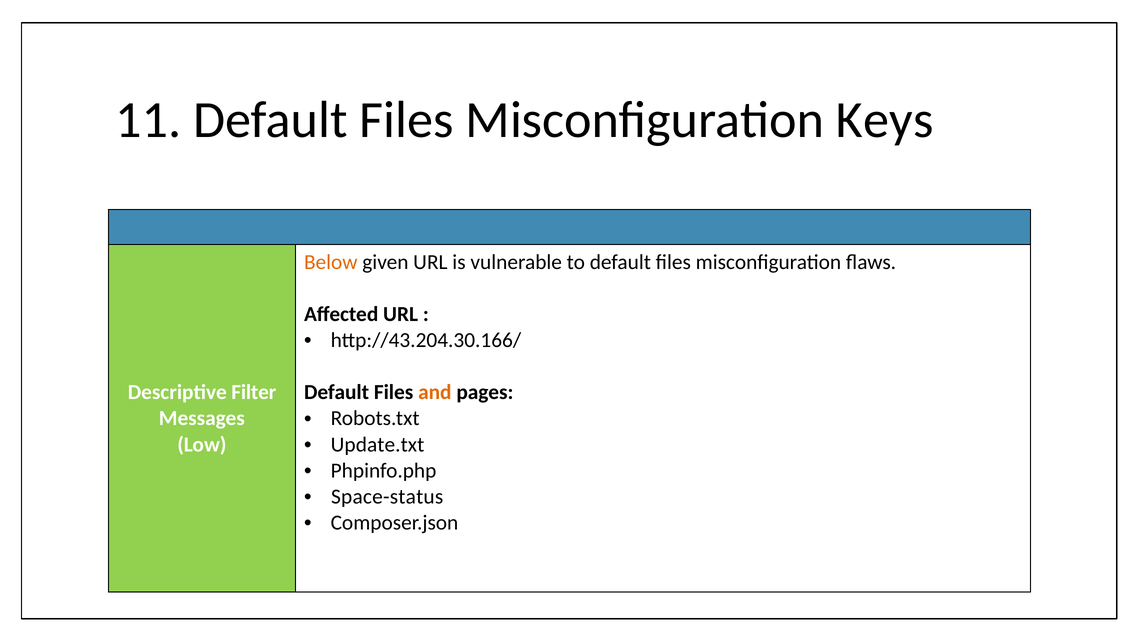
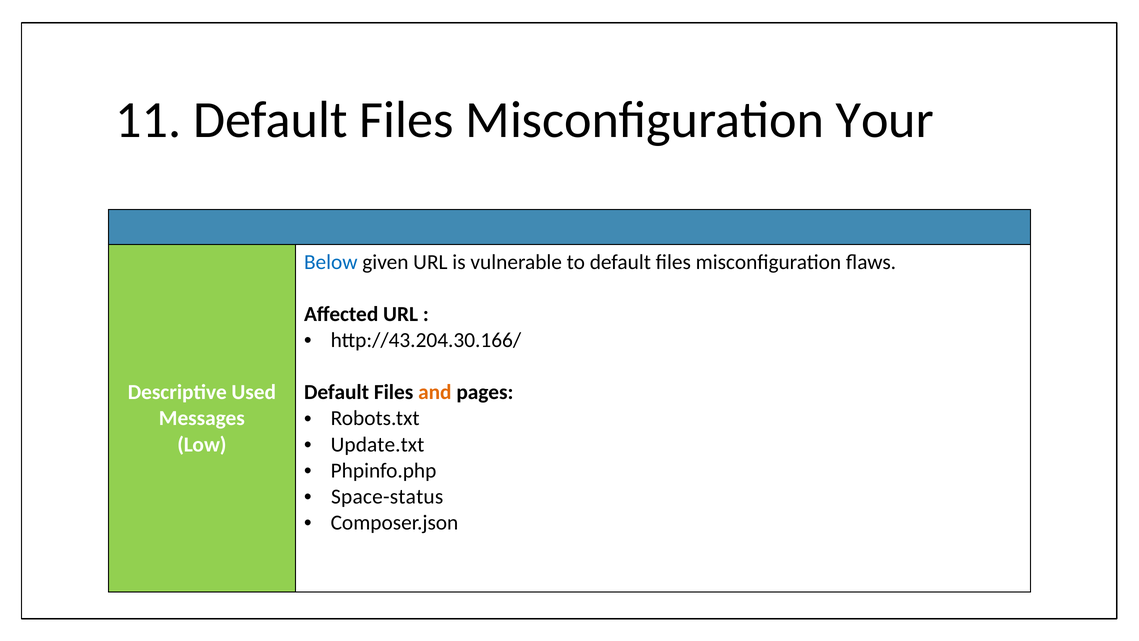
Keys: Keys -> Your
Below colour: orange -> blue
Filter: Filter -> Used
